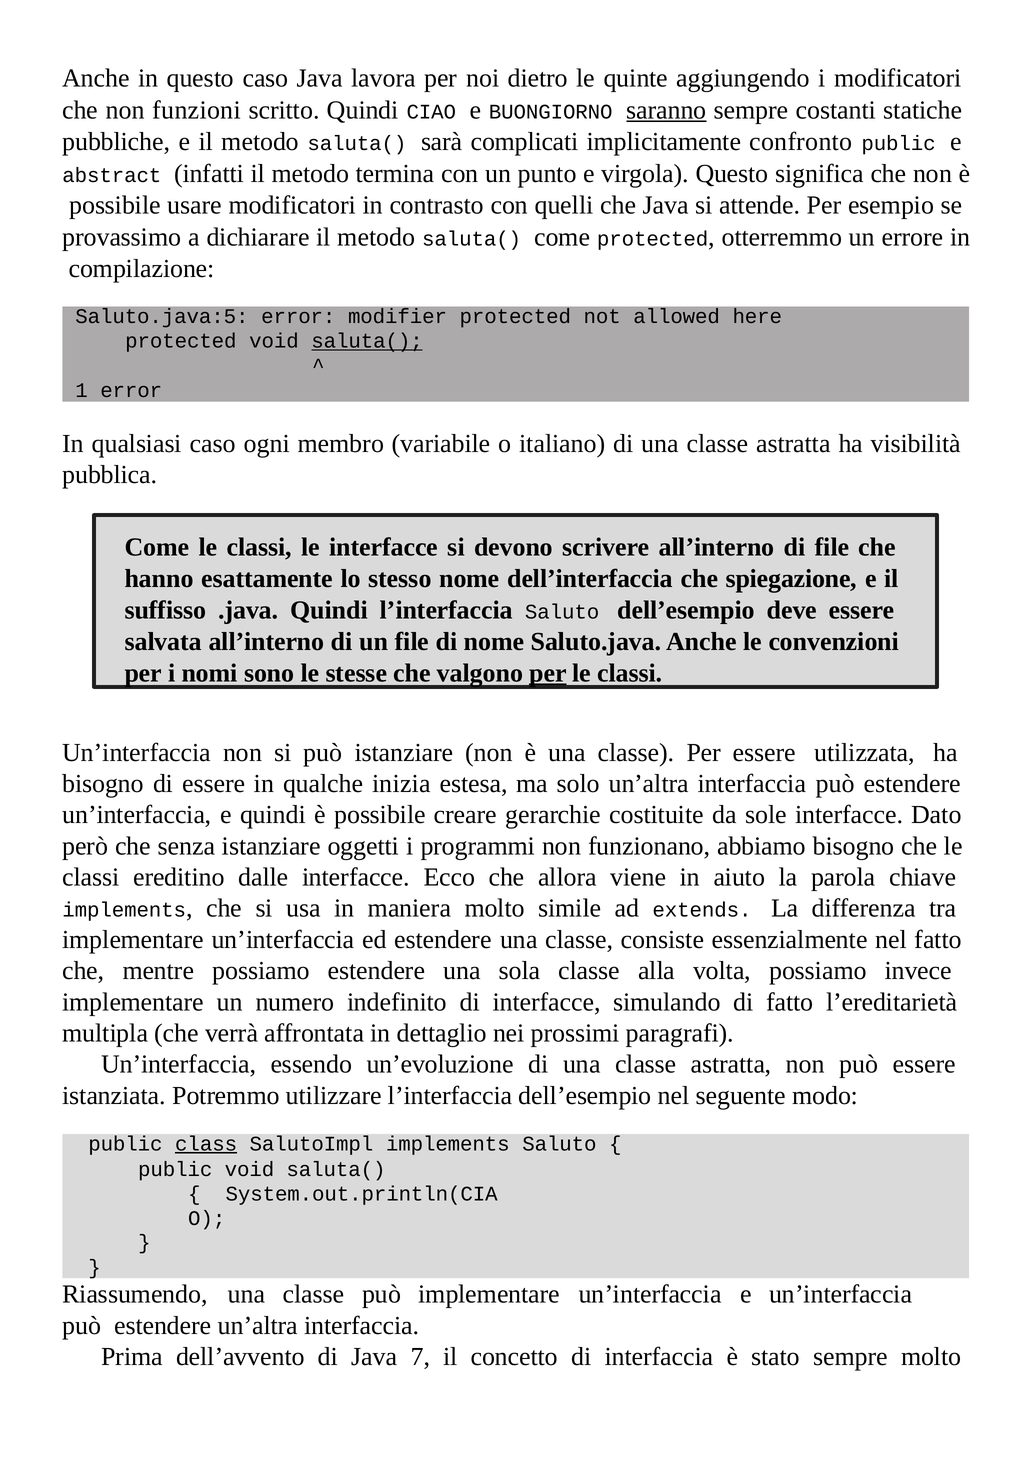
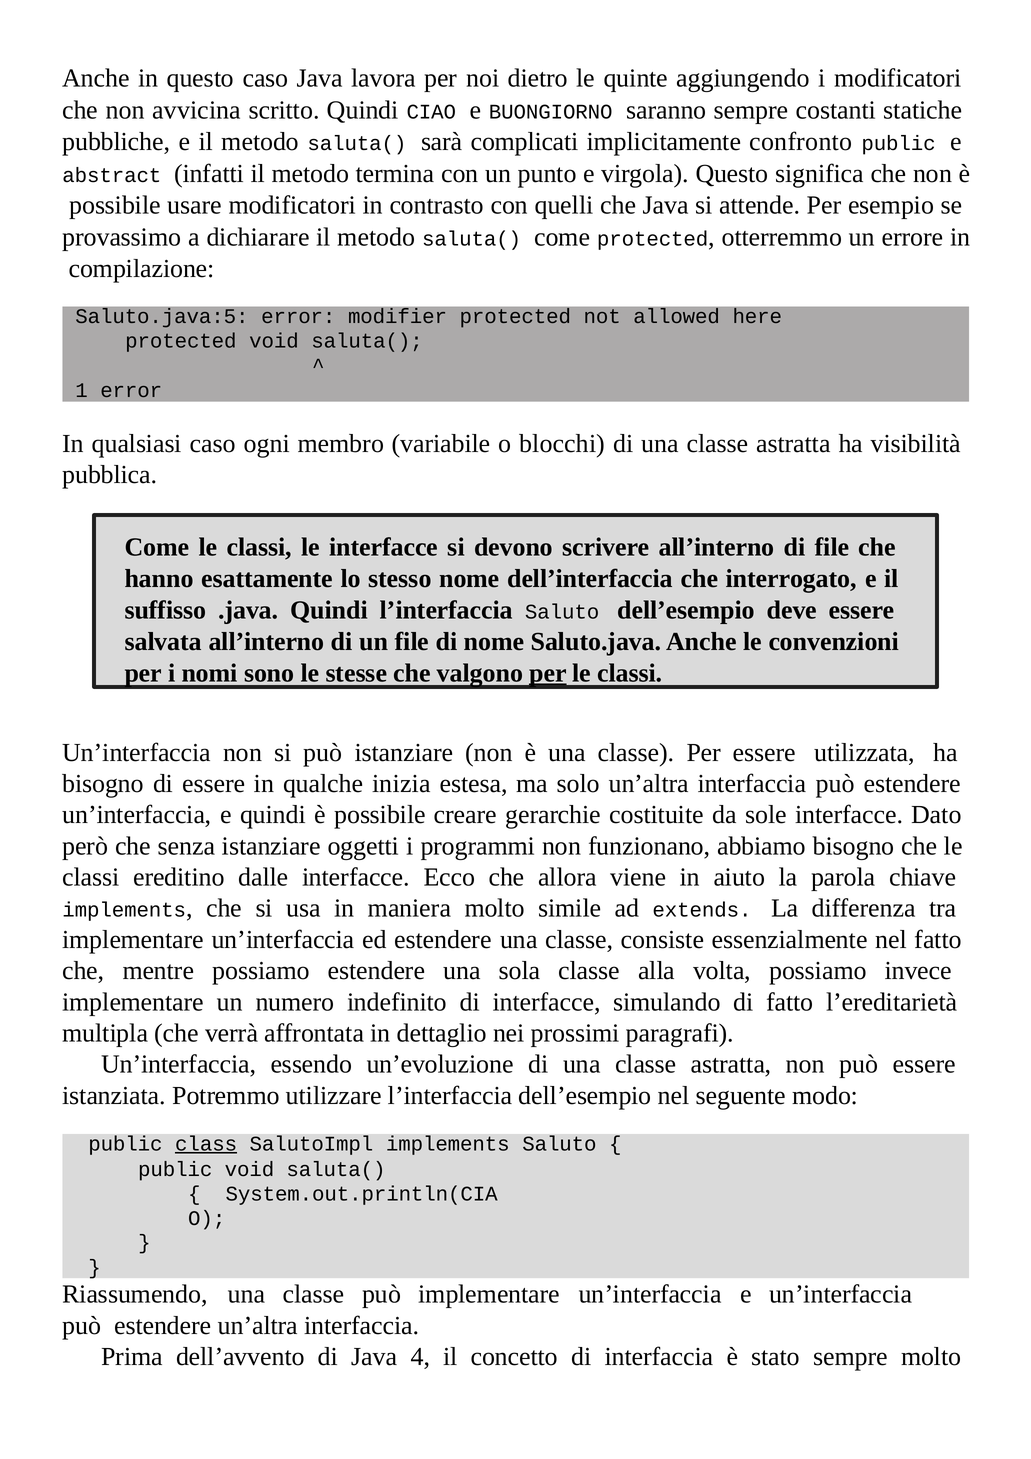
funzioni: funzioni -> avvicina
saranno underline: present -> none
saluta( at (367, 341) underline: present -> none
italiano: italiano -> blocchi
spiegazione: spiegazione -> interrogato
7: 7 -> 4
